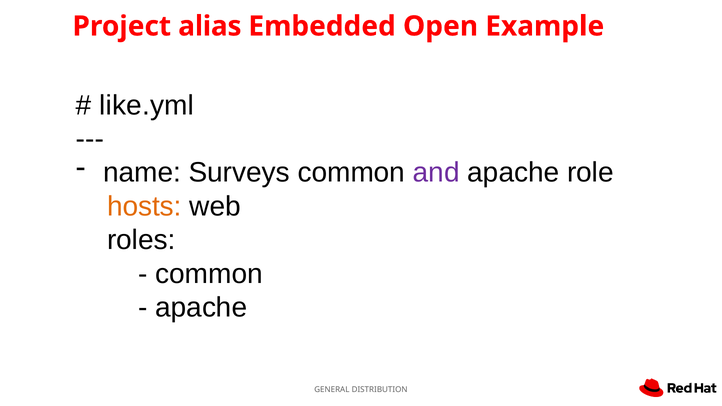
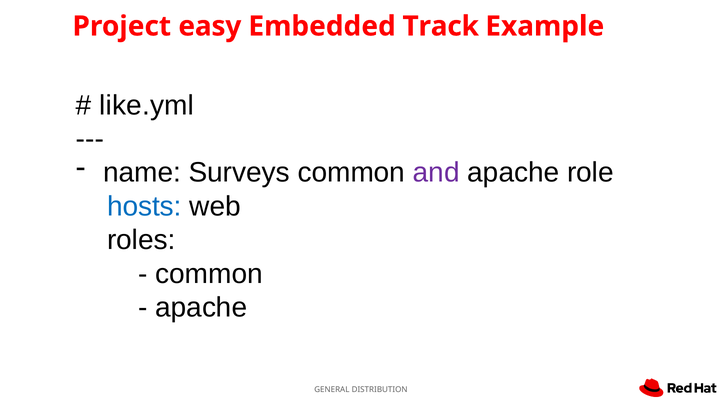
alias: alias -> easy
Open: Open -> Track
hosts colour: orange -> blue
